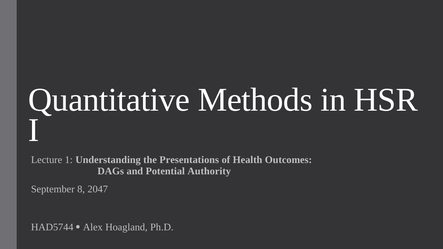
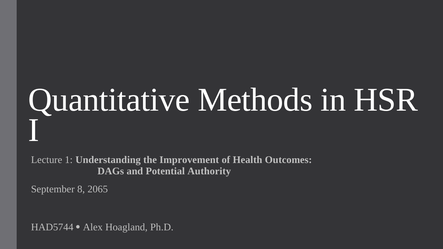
Presentations: Presentations -> Improvement
2047: 2047 -> 2065
